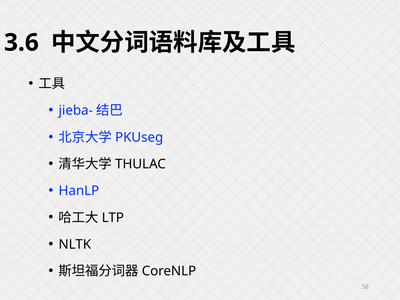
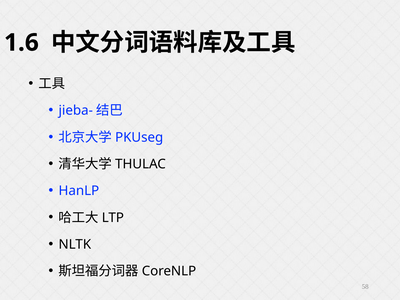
3.6: 3.6 -> 1.6
